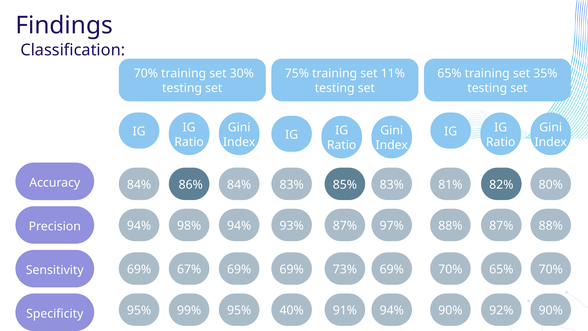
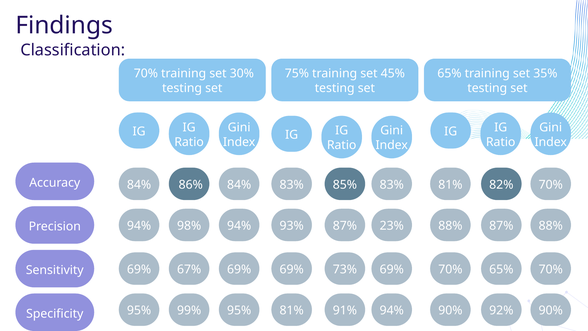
11%: 11% -> 45%
80% at (551, 185): 80% -> 70%
97%: 97% -> 23%
40% at (292, 310): 40% -> 81%
